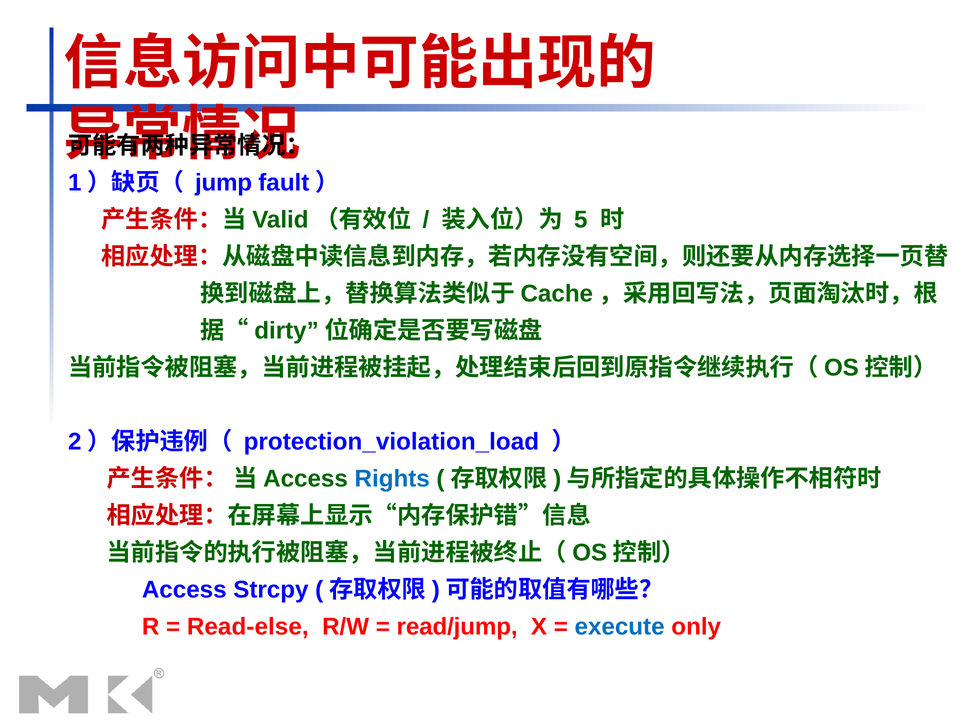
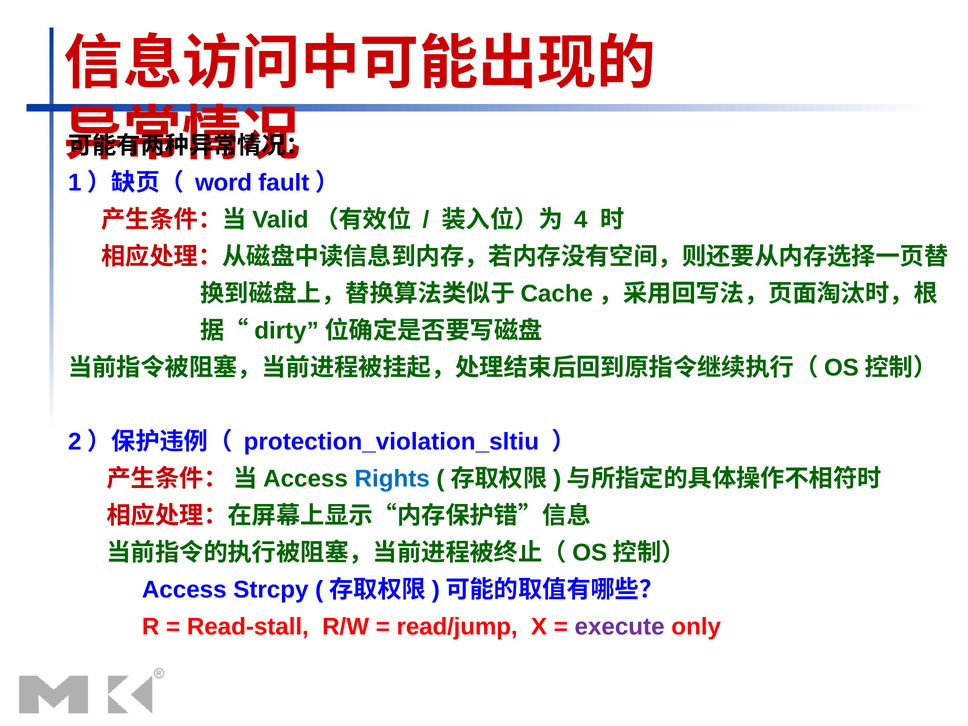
jump: jump -> word
5: 5 -> 4
protection_violation_load: protection_violation_load -> protection_violation_sltiu
Read-else: Read-else -> Read-stall
execute colour: blue -> purple
